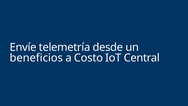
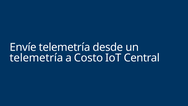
beneficios at (36, 58): beneficios -> telemetría
